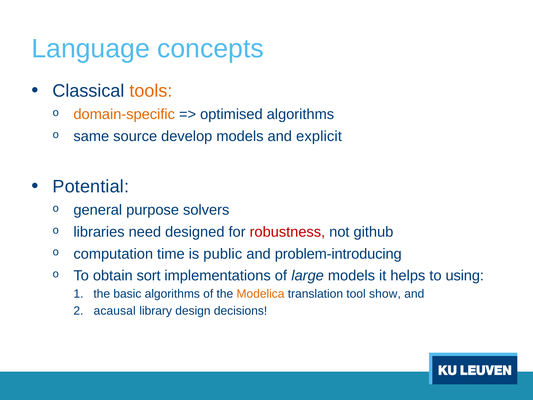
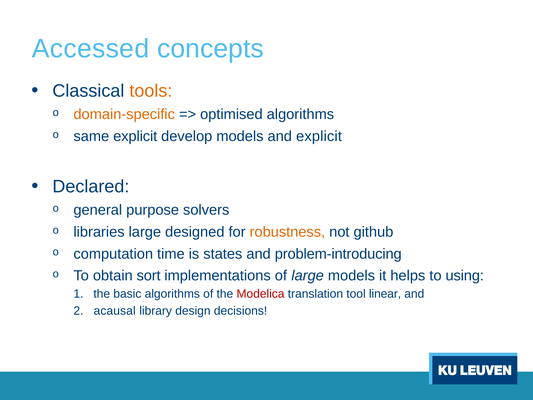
Language: Language -> Accessed
same source: source -> explicit
Potential: Potential -> Declared
libraries need: need -> large
robustness colour: red -> orange
public: public -> states
Modelica colour: orange -> red
show: show -> linear
